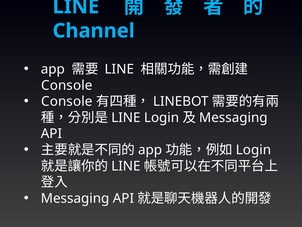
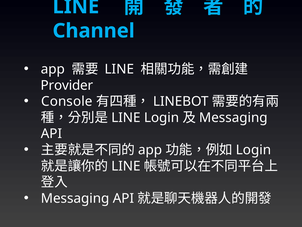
Console at (67, 85): Console -> Provider
